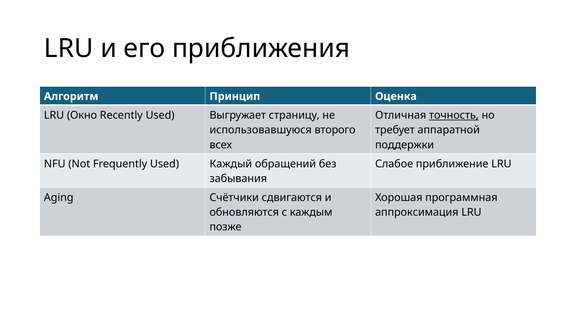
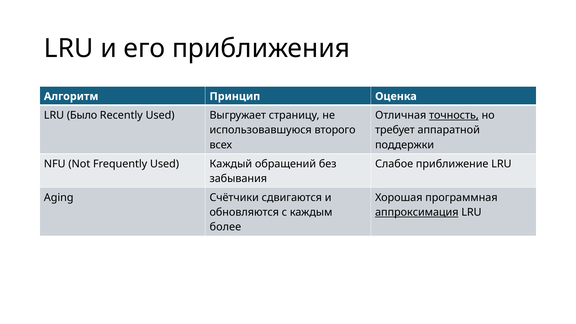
Окно: Окно -> Было
аппроксимация underline: none -> present
позже: позже -> более
